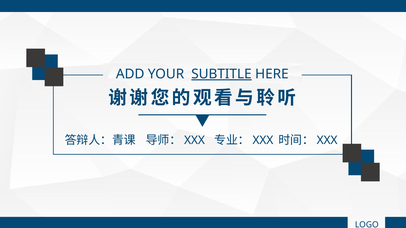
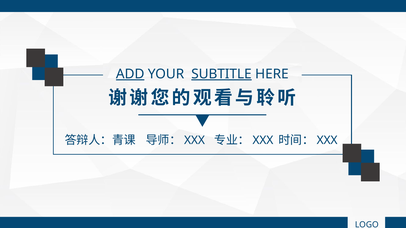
ADD underline: none -> present
